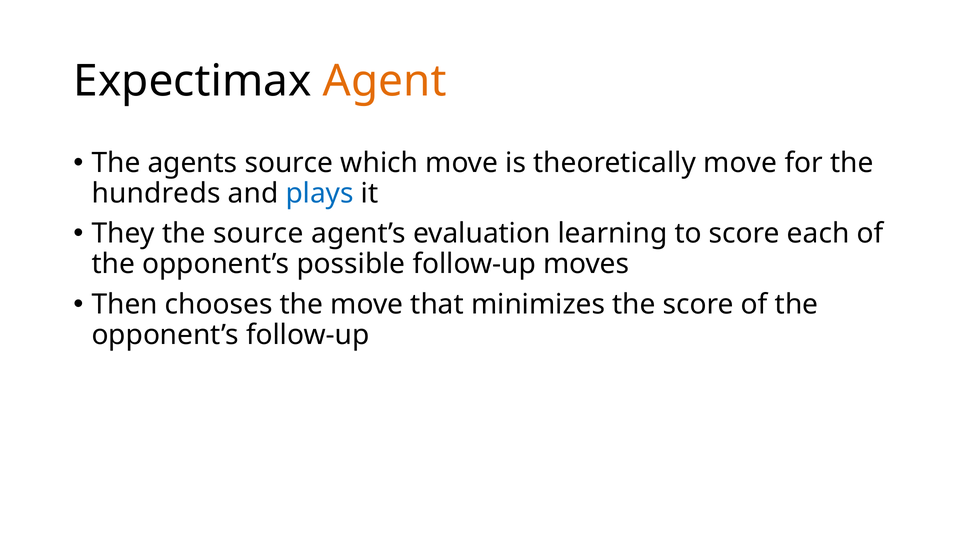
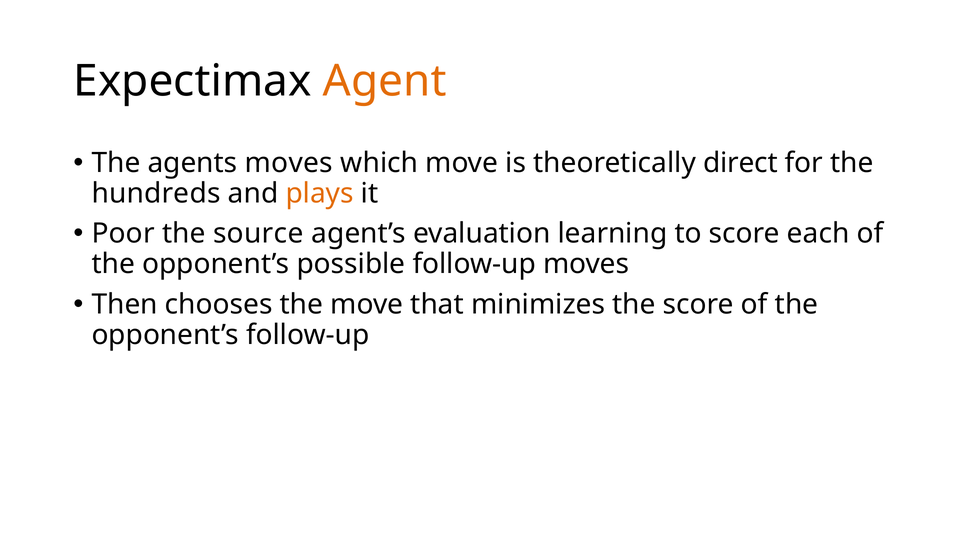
agents source: source -> moves
theoretically move: move -> direct
plays colour: blue -> orange
They: They -> Poor
